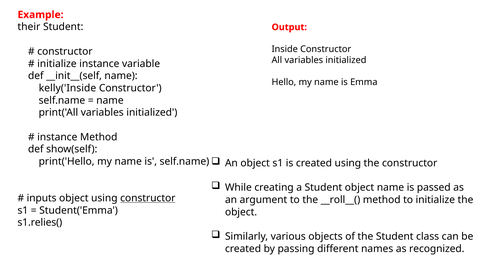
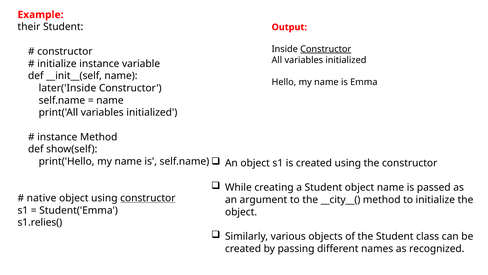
Constructor at (326, 49) underline: none -> present
kelly('Inside: kelly('Inside -> later('Inside
inputs: inputs -> native
__roll__(: __roll__( -> __city__(
